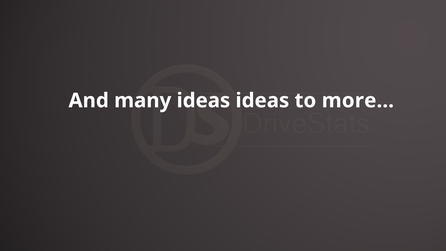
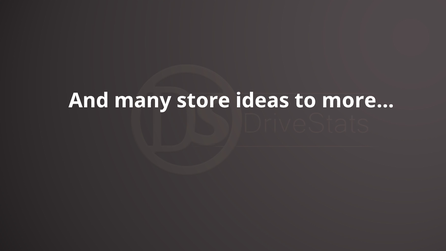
many ideas: ideas -> store
